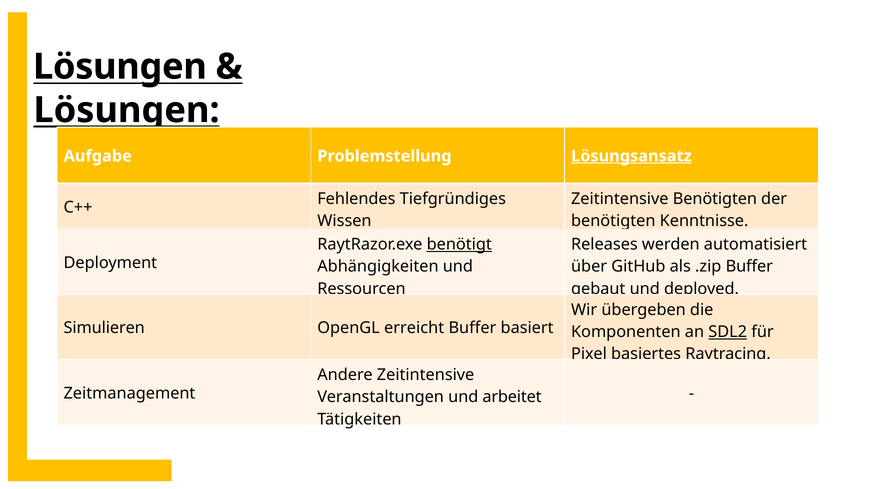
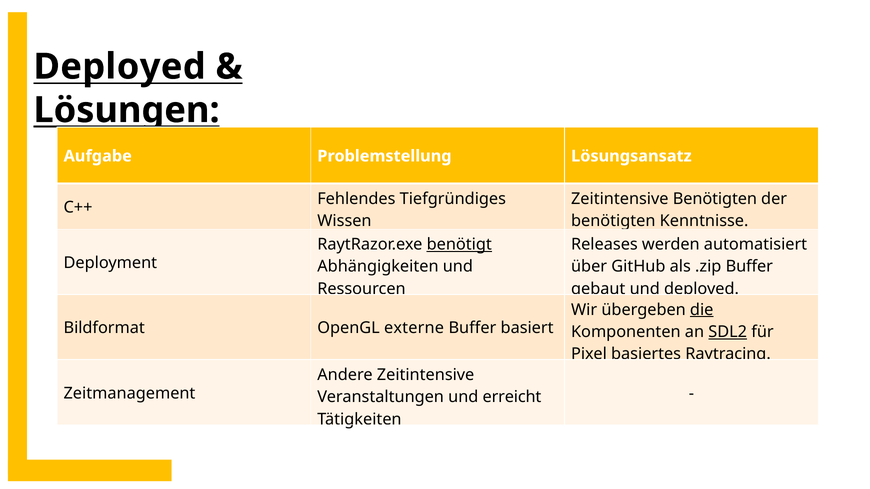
Lösungen at (120, 67): Lösungen -> Deployed
Lösungsansatz underline: present -> none
die underline: none -> present
Simulieren: Simulieren -> Bildformat
erreicht: erreicht -> externe
arbeitet: arbeitet -> erreicht
